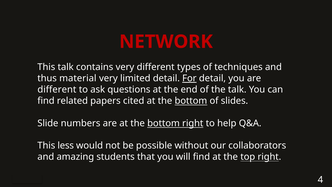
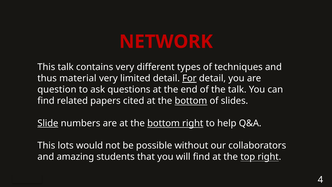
different at (57, 89): different -> question
Slide underline: none -> present
less: less -> lots
